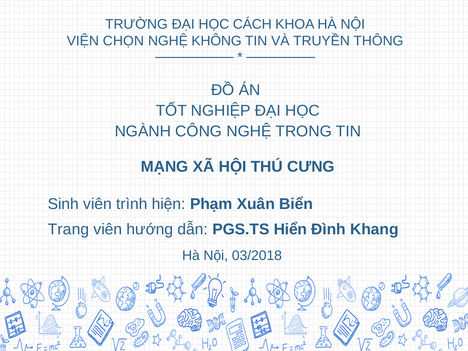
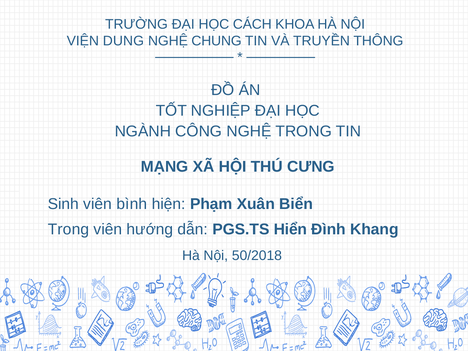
CHỌN: CHỌN -> DUNG
KHÔNG: KHÔNG -> CHUNG
trình: trình -> bình
Trang at (69, 229): Trang -> Trong
03/2018: 03/2018 -> 50/2018
